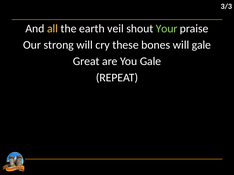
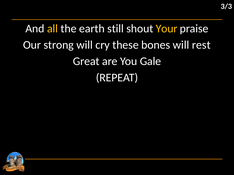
veil: veil -> still
Your colour: light green -> yellow
will gale: gale -> rest
